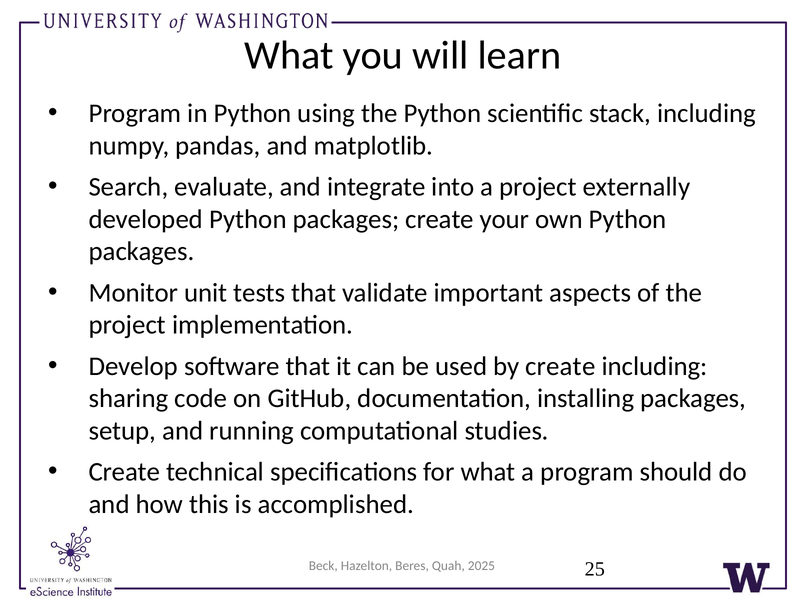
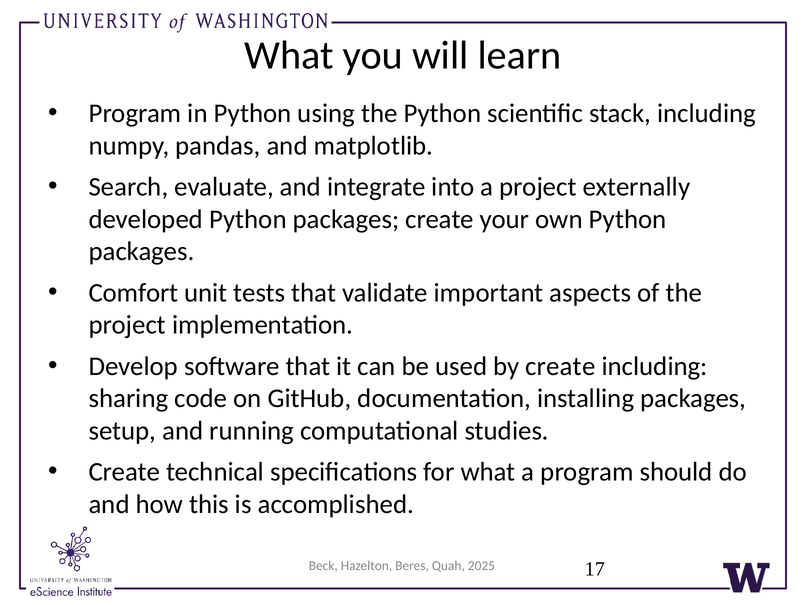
Monitor: Monitor -> Comfort
25: 25 -> 17
